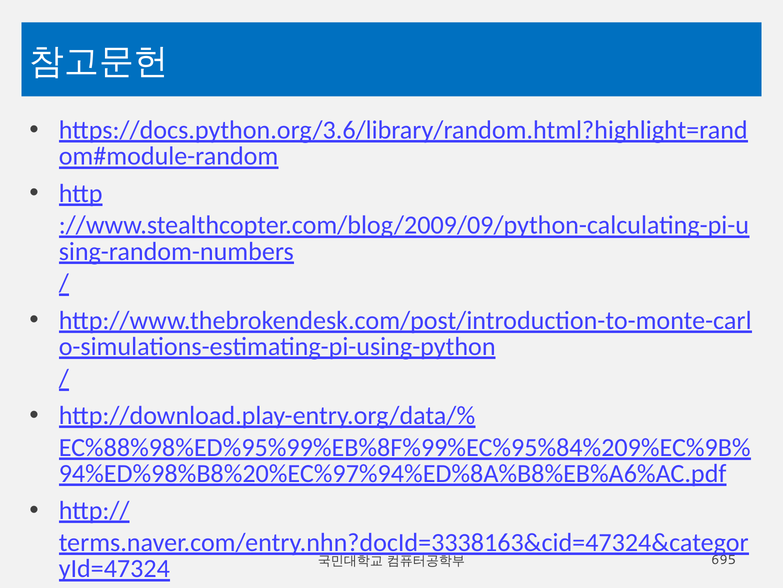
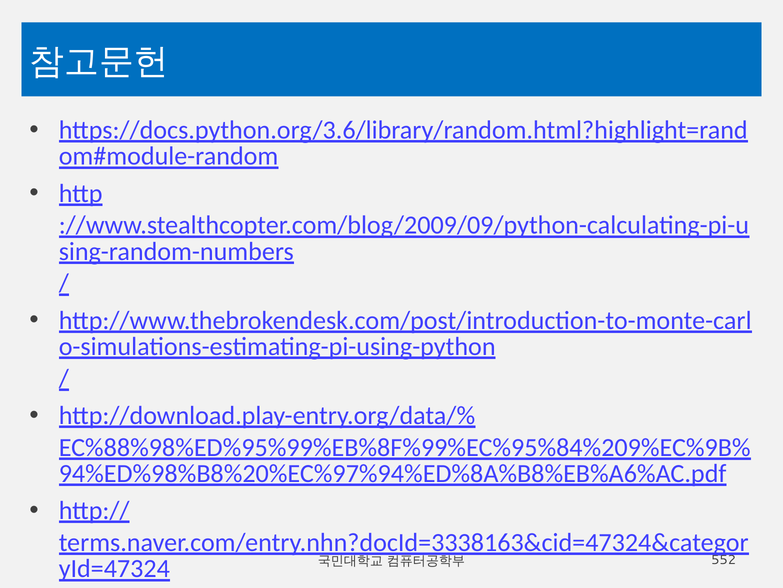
695: 695 -> 552
